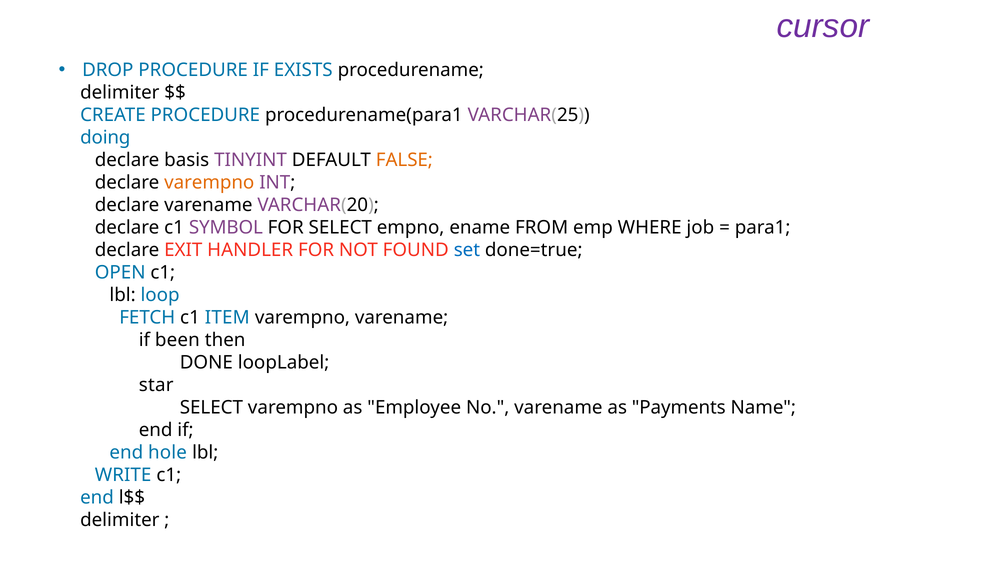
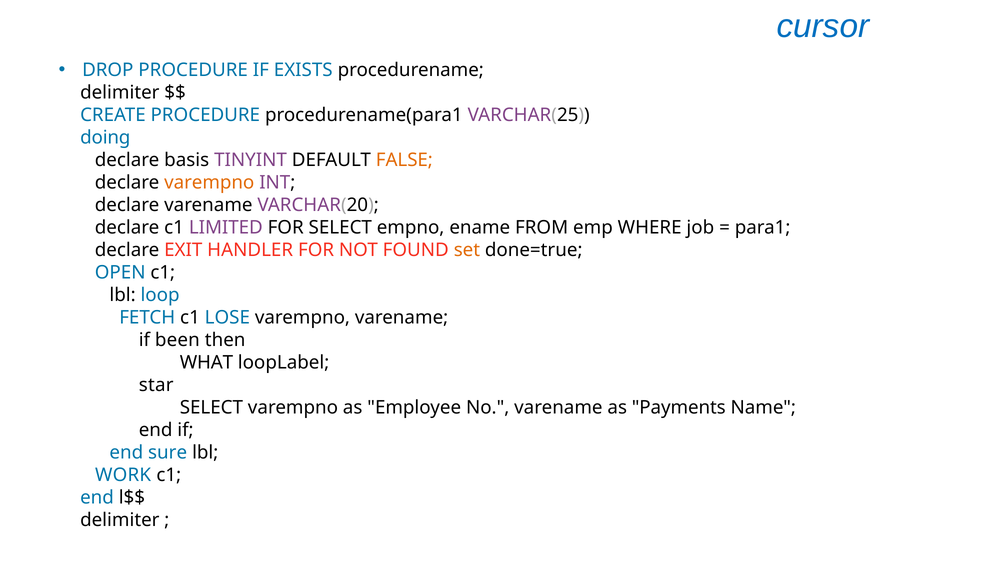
cursor colour: purple -> blue
SYMBOL: SYMBOL -> LIMITED
set colour: blue -> orange
ITEM: ITEM -> LOSE
DONE: DONE -> WHAT
hole: hole -> sure
WRITE: WRITE -> WORK
